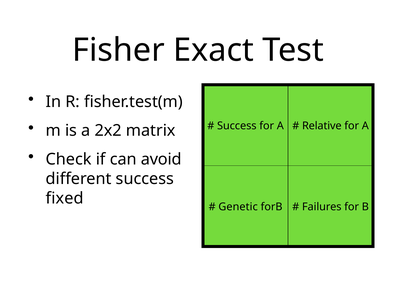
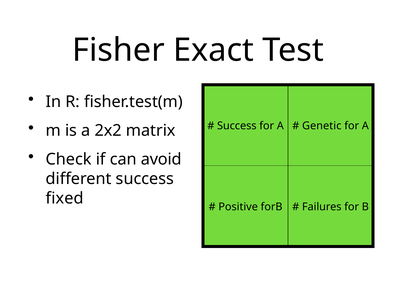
Relative: Relative -> Genetic
Genetic: Genetic -> Positive
